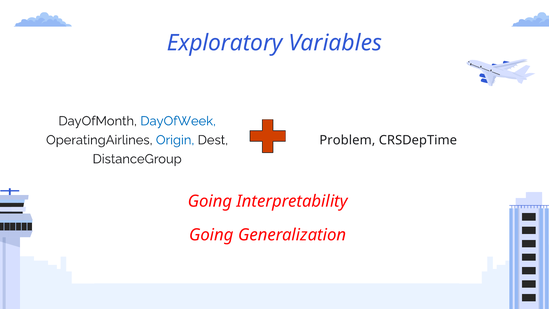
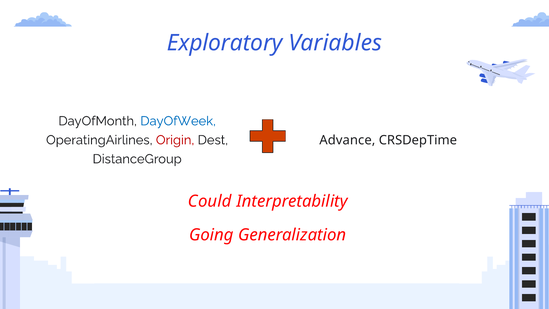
Origin colour: blue -> red
Problem: Problem -> Advance
Going at (210, 201): Going -> Could
